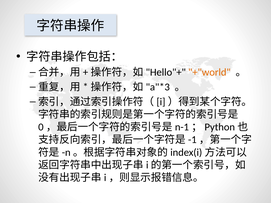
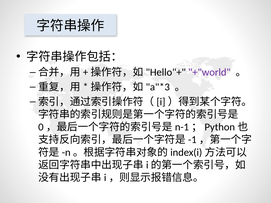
+"world colour: orange -> purple
